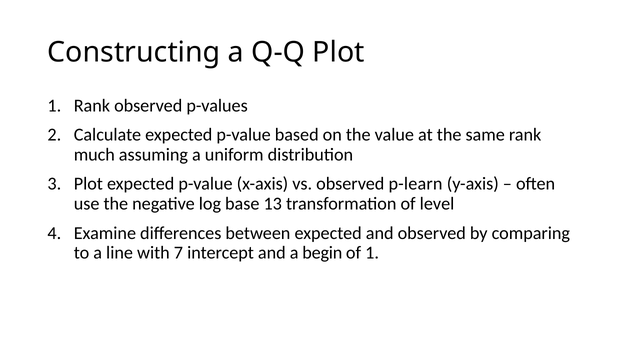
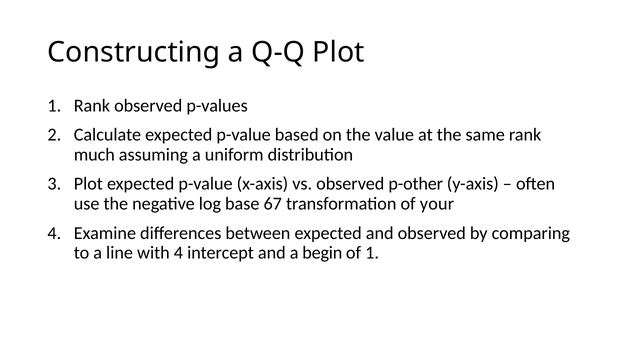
p-learn: p-learn -> p-other
13: 13 -> 67
level: level -> your
with 7: 7 -> 4
